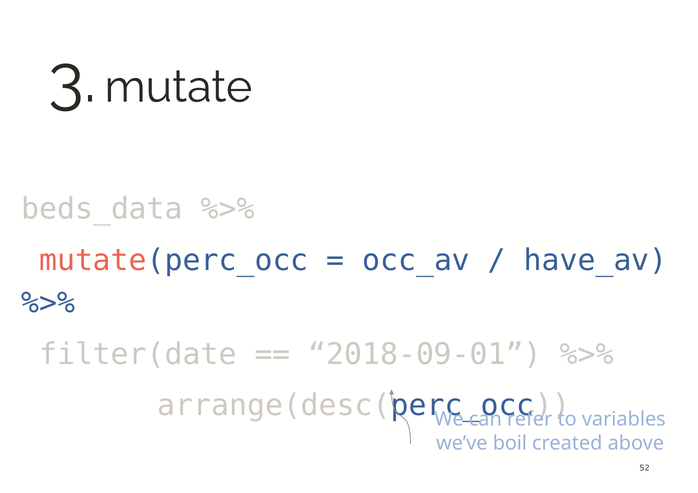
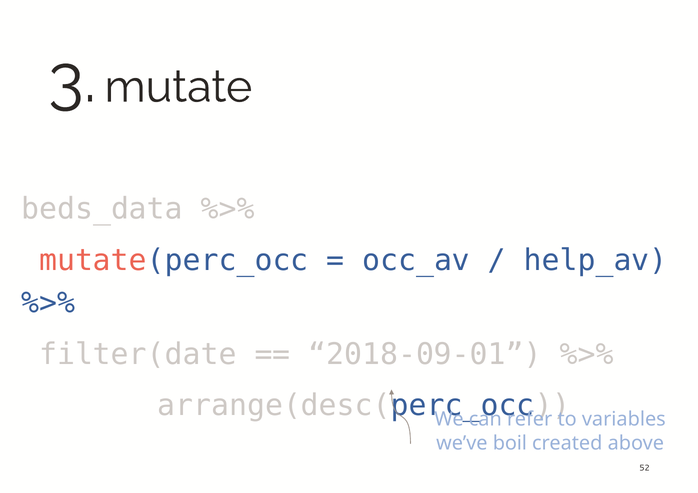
have_av: have_av -> help_av
